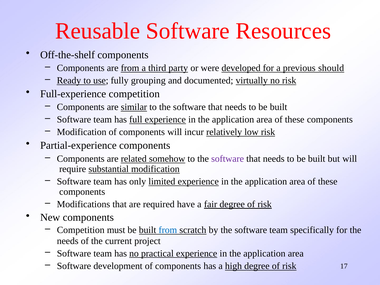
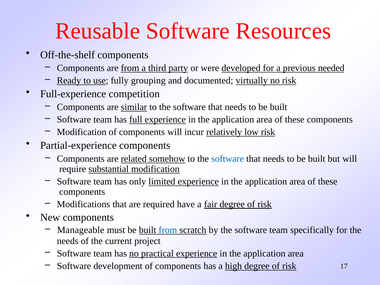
should: should -> needed
software at (228, 159) colour: purple -> blue
Competition at (81, 230): Competition -> Manageable
